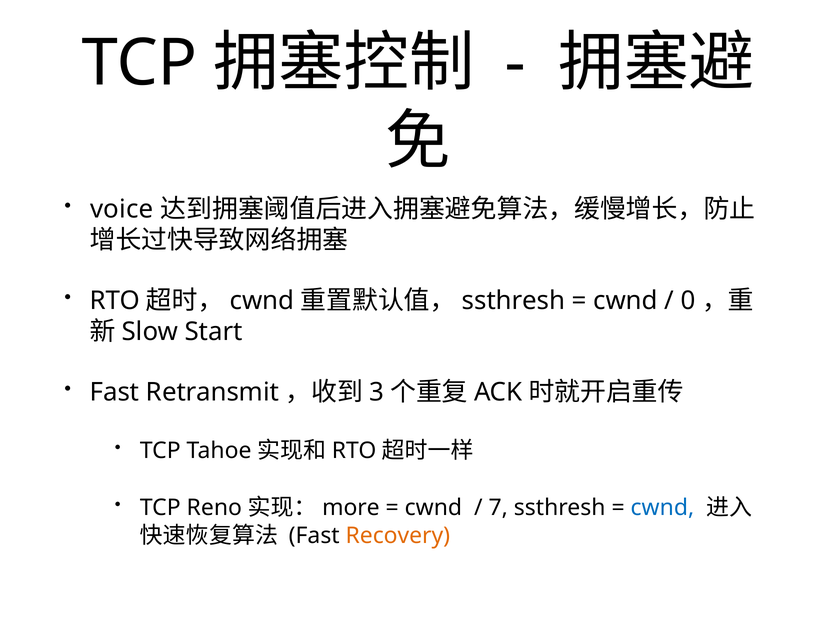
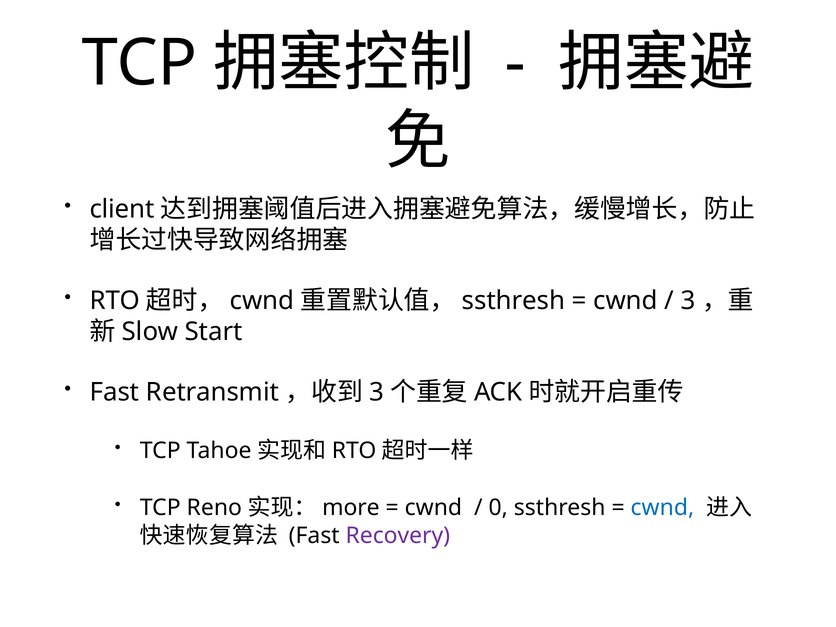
voice: voice -> client
0 at (688, 301): 0 -> 3
7: 7 -> 0
Recovery colour: orange -> purple
